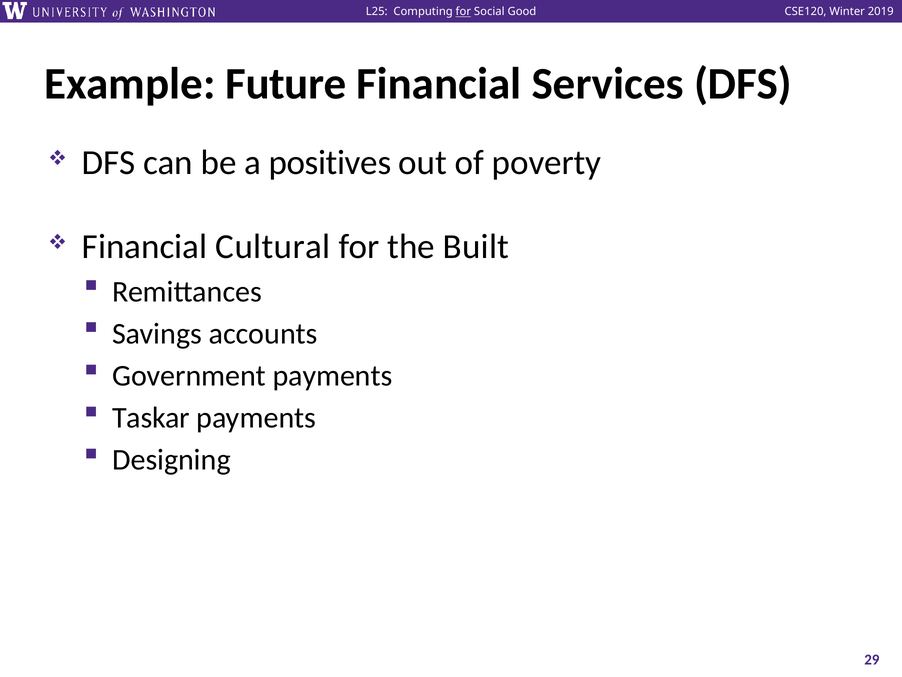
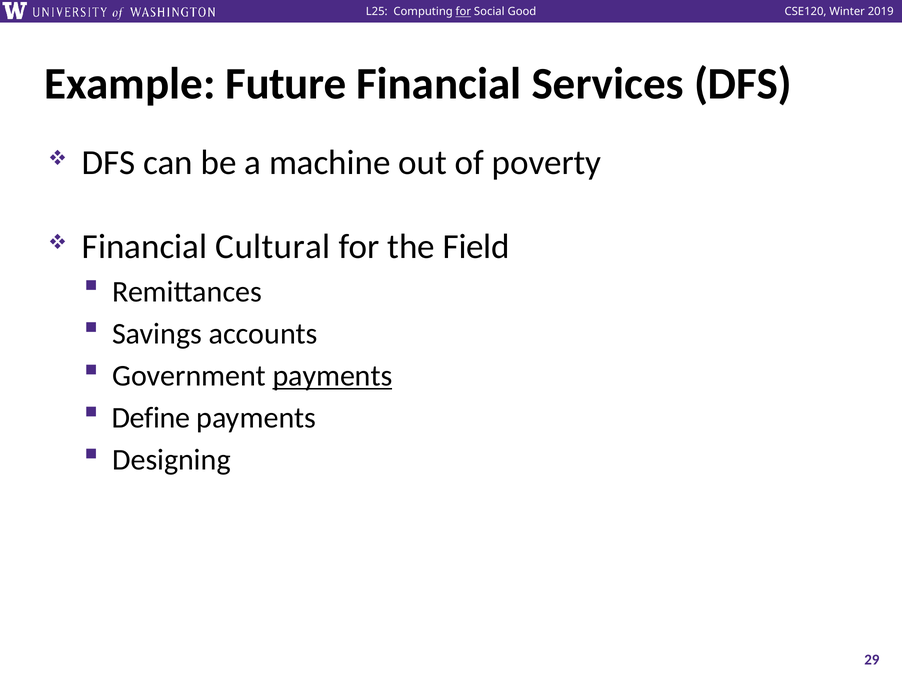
positives: positives -> machine
Built: Built -> Field
payments at (333, 376) underline: none -> present
Taskar: Taskar -> Define
